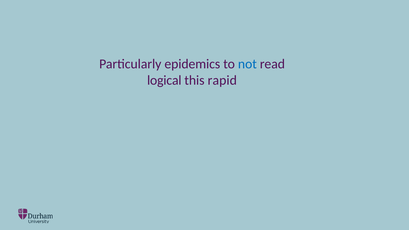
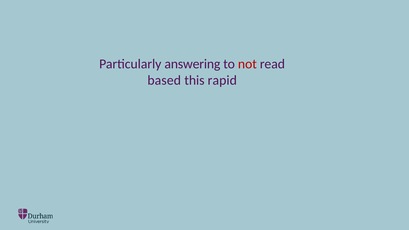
epidemics: epidemics -> answering
not colour: blue -> red
logical: logical -> based
